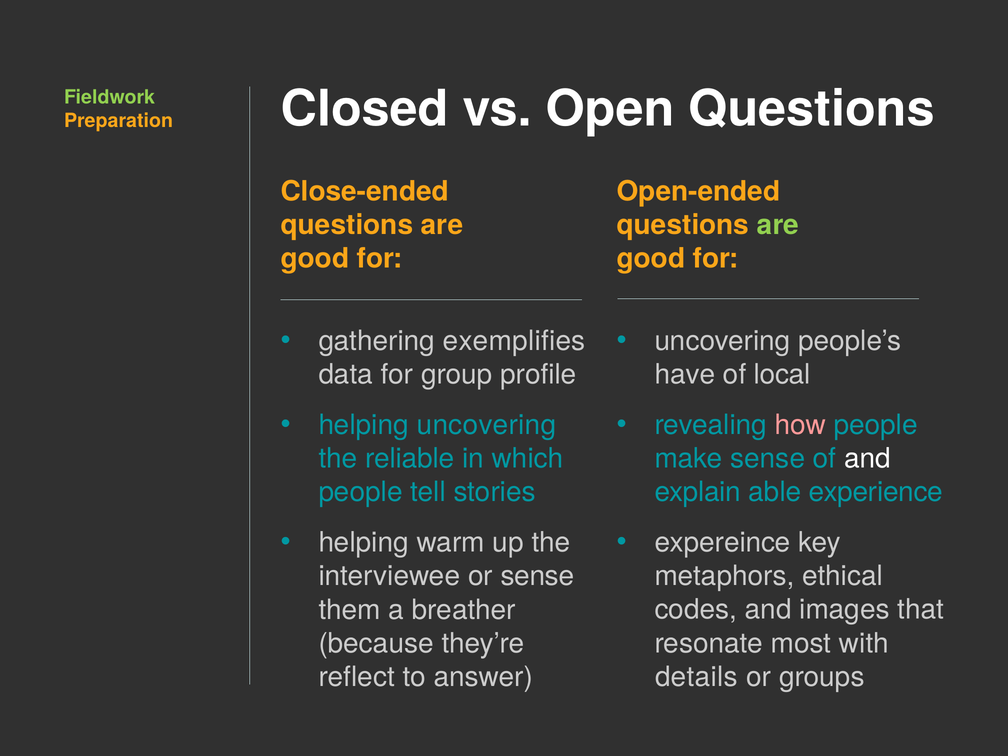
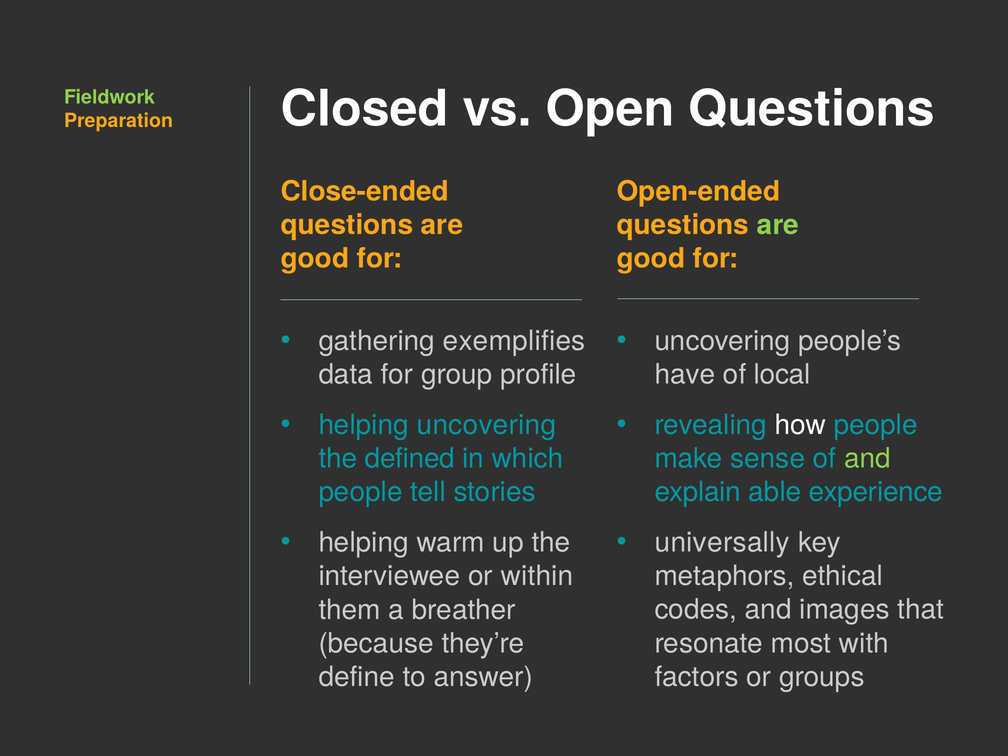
how colour: pink -> white
reliable: reliable -> defined
and at (867, 458) colour: white -> light green
expereince: expereince -> universally
or sense: sense -> within
reflect: reflect -> define
details: details -> factors
